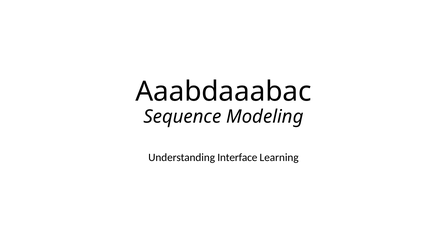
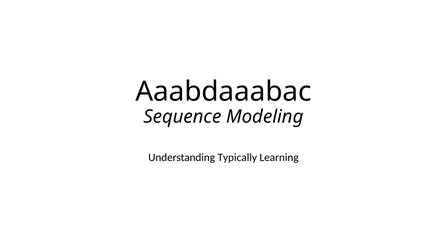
Interface: Interface -> Typically
